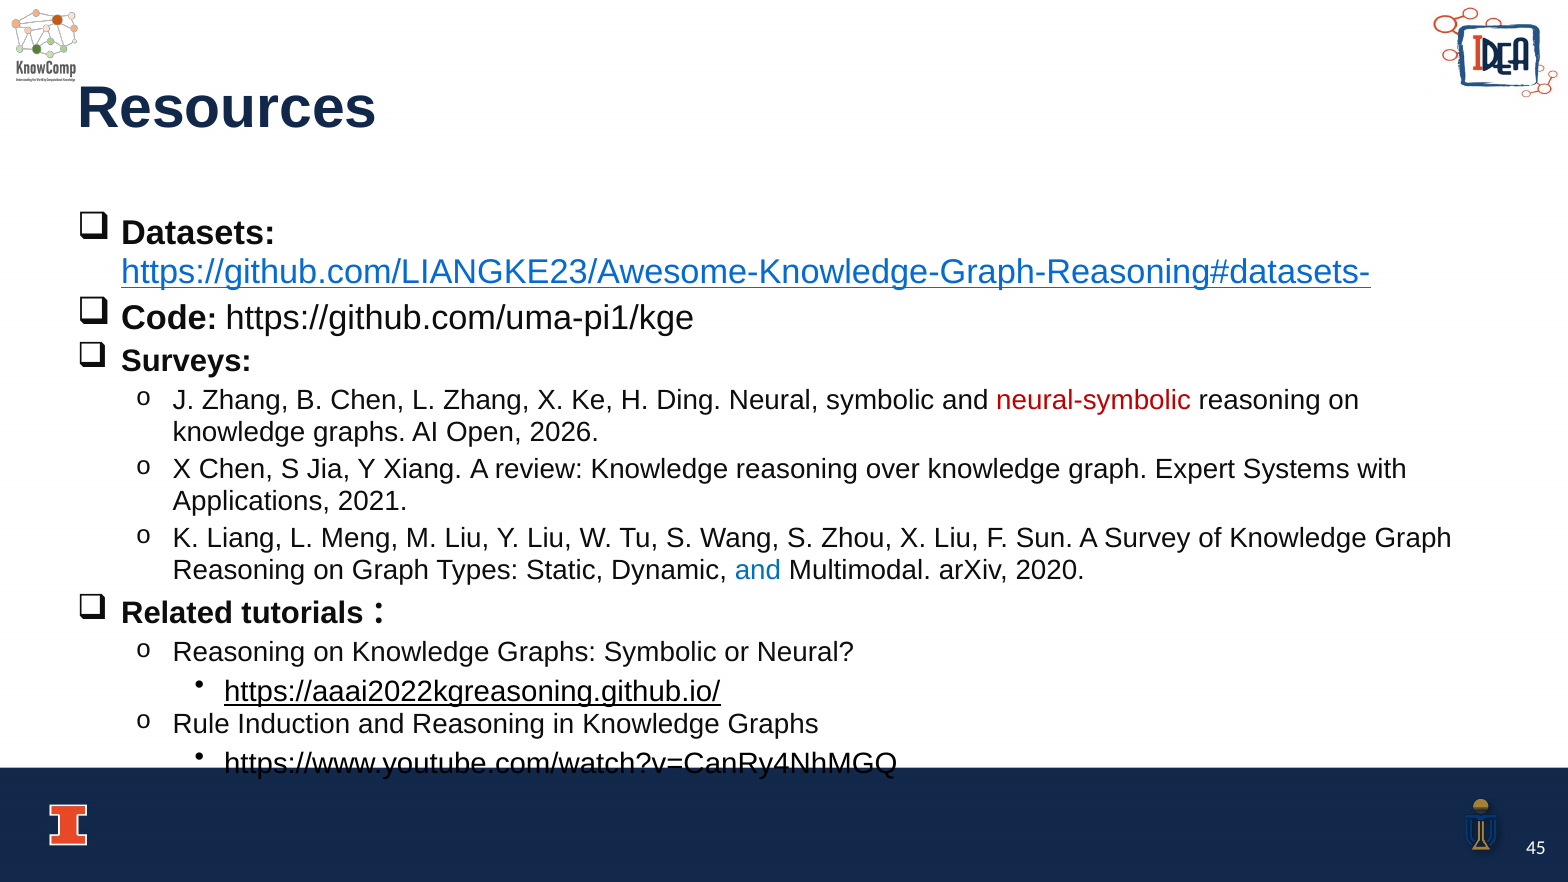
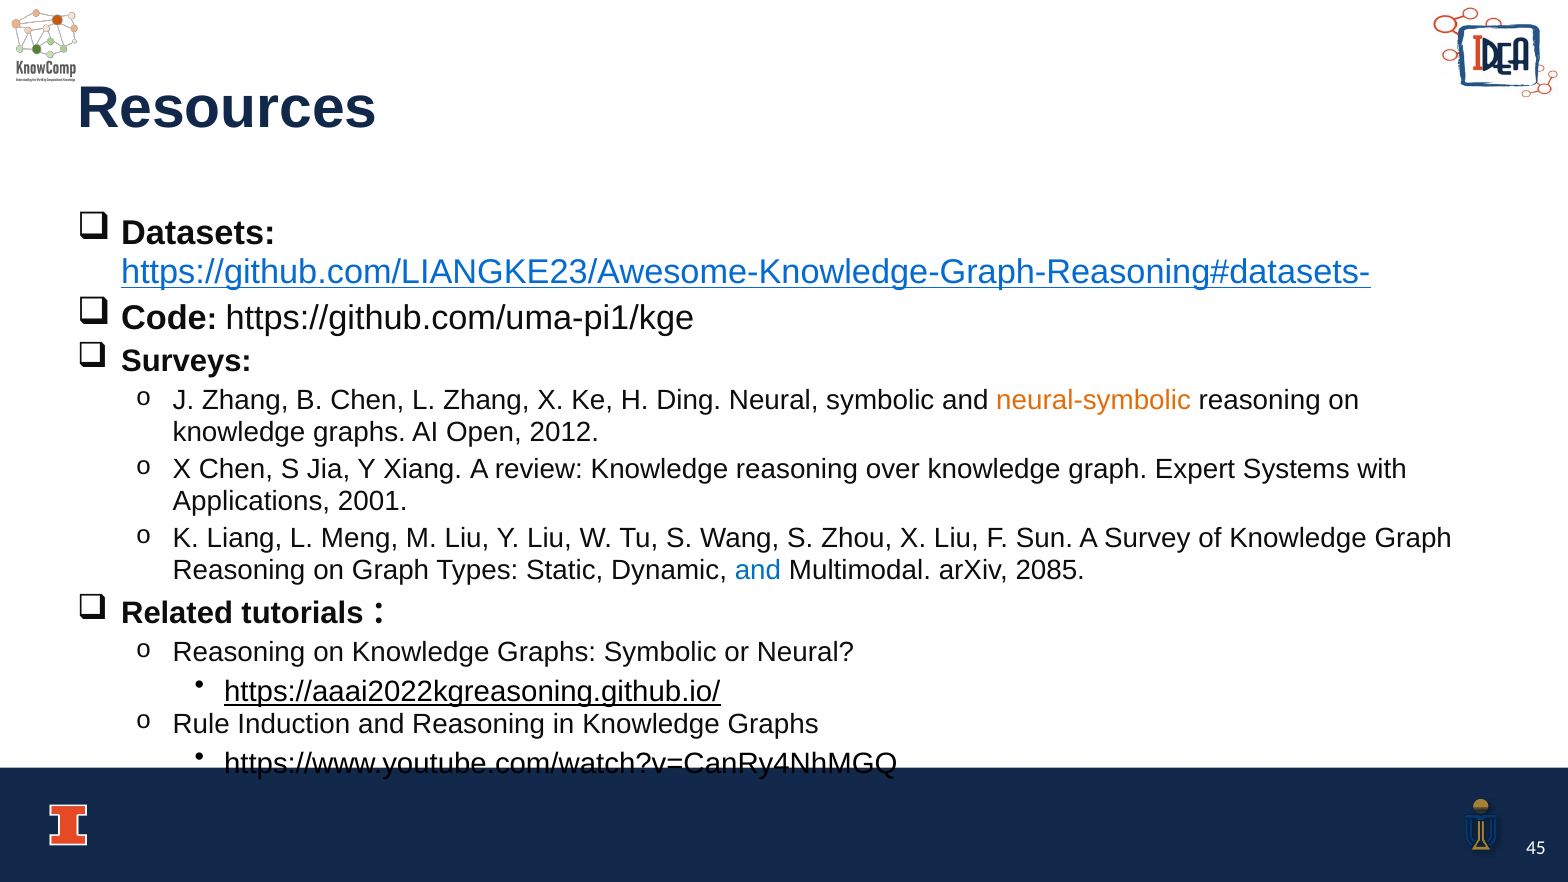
neural-symbolic colour: red -> orange
2026: 2026 -> 2012
2021: 2021 -> 2001
2020: 2020 -> 2085
